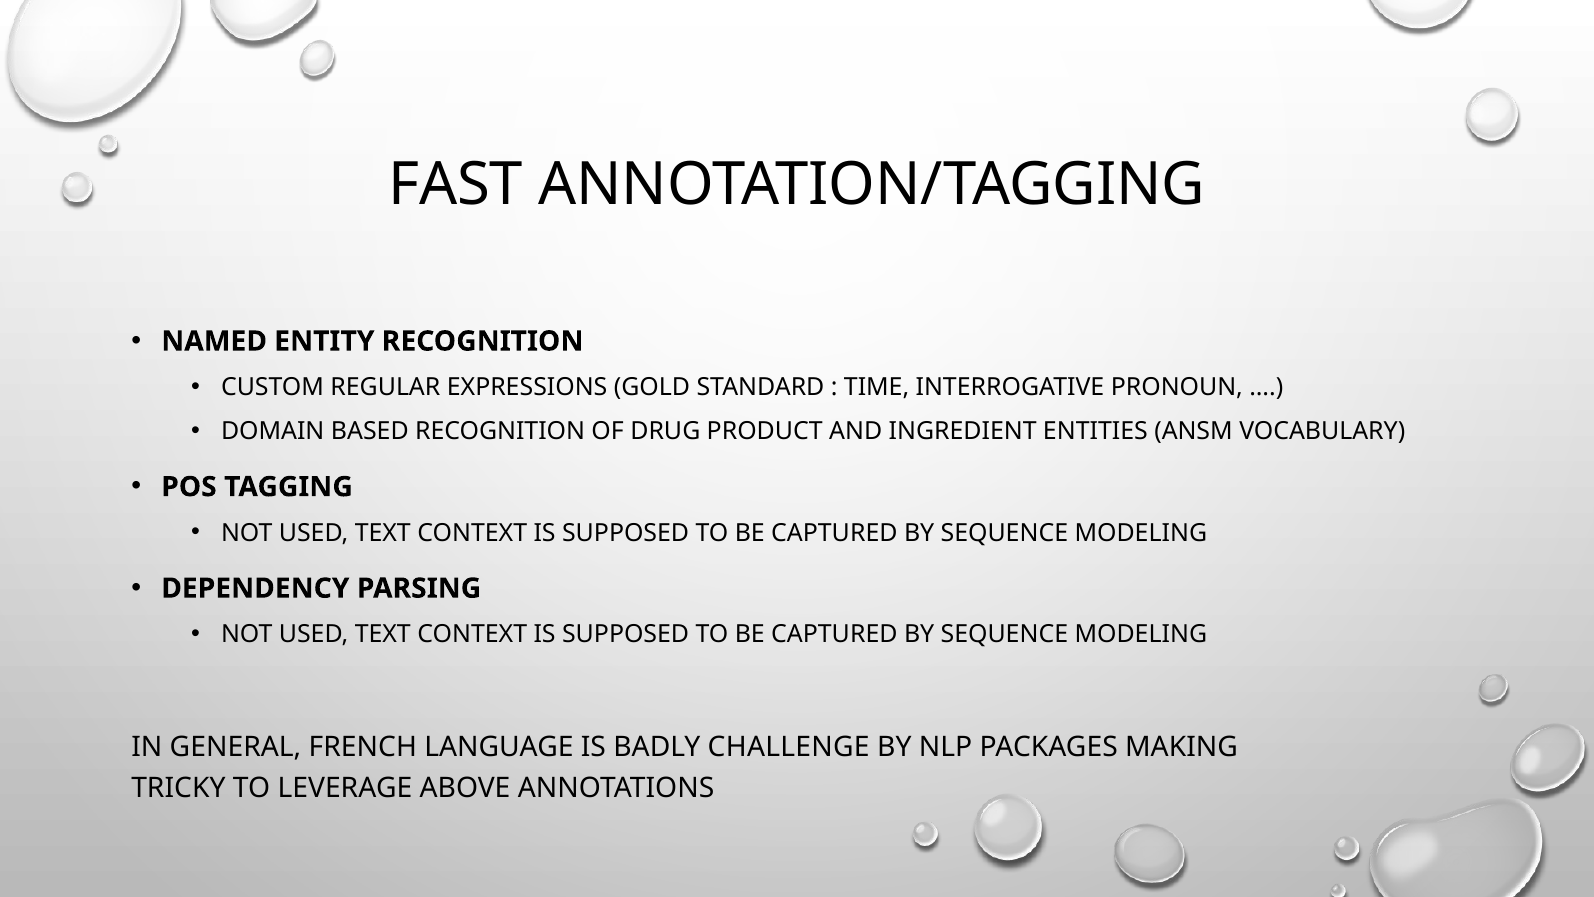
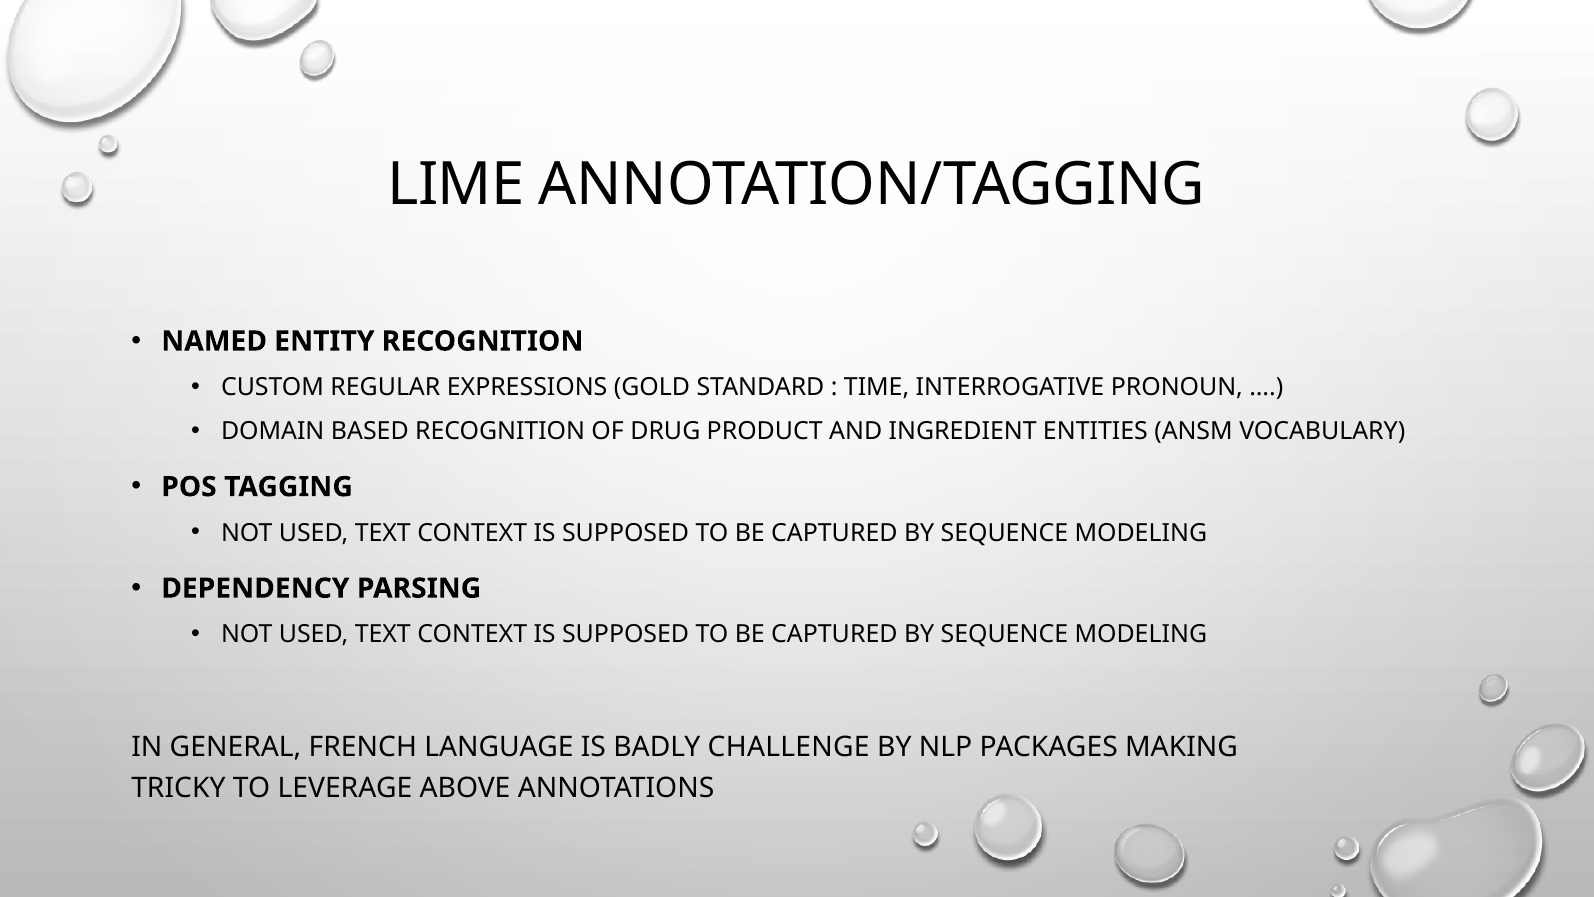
FAST: FAST -> LIME
